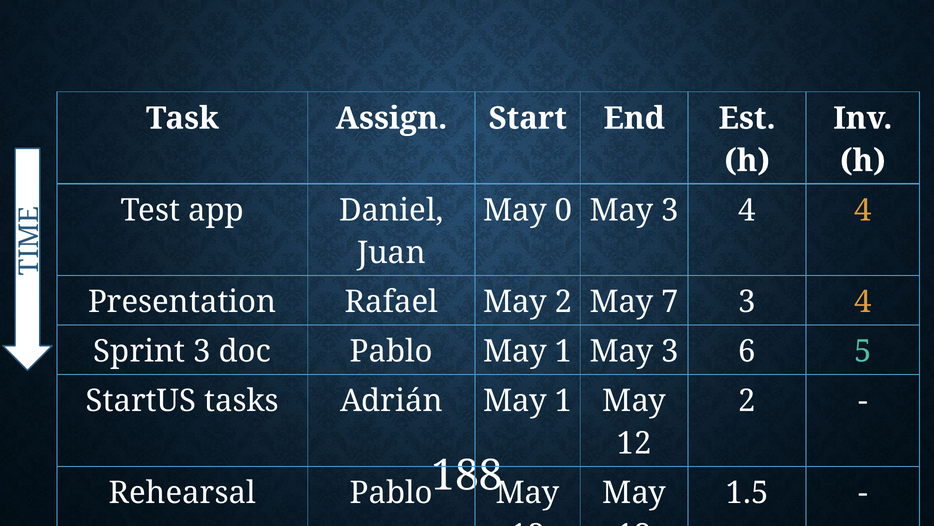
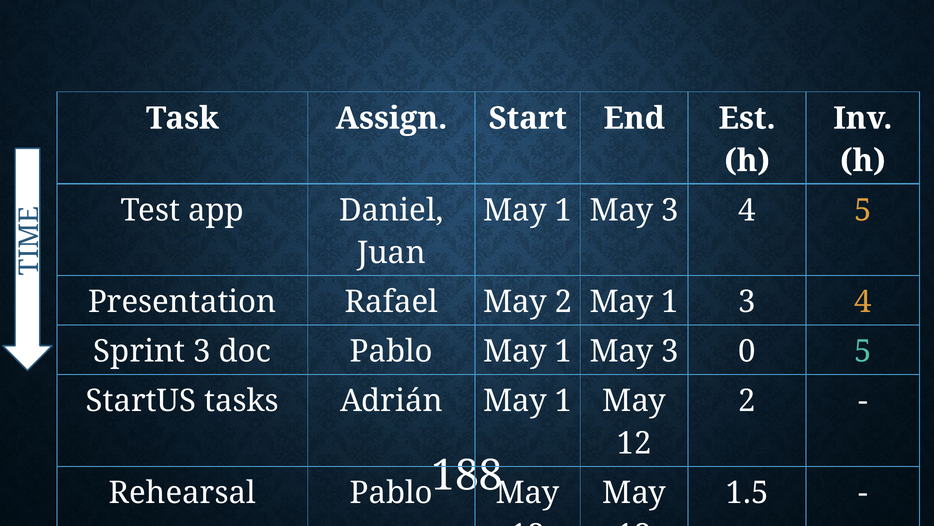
0 at (564, 210): 0 -> 1
4 4: 4 -> 5
2 May 7: 7 -> 1
6: 6 -> 0
